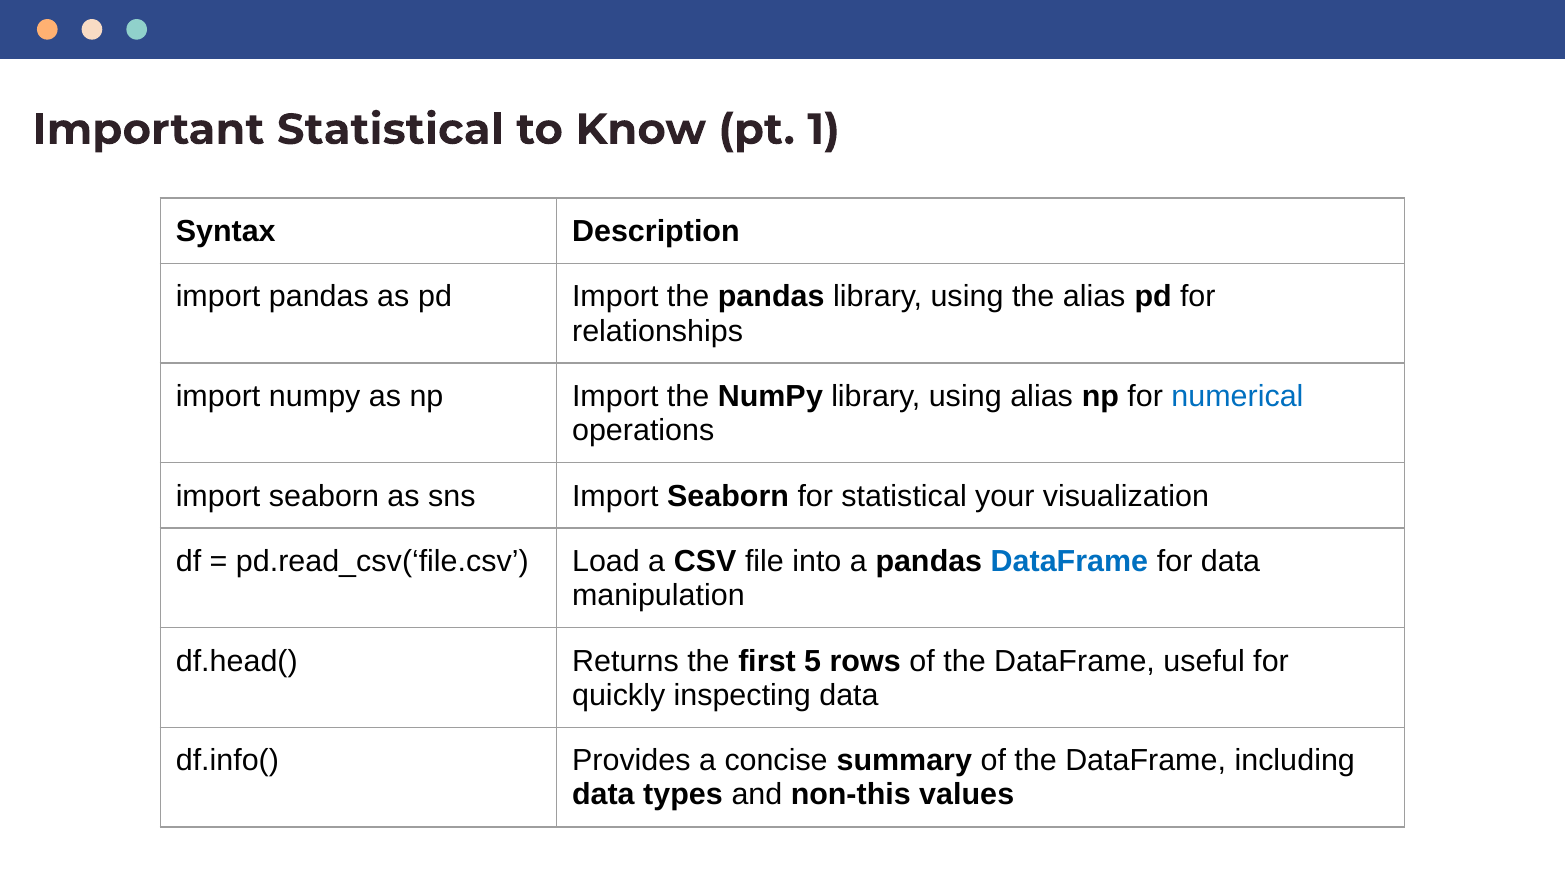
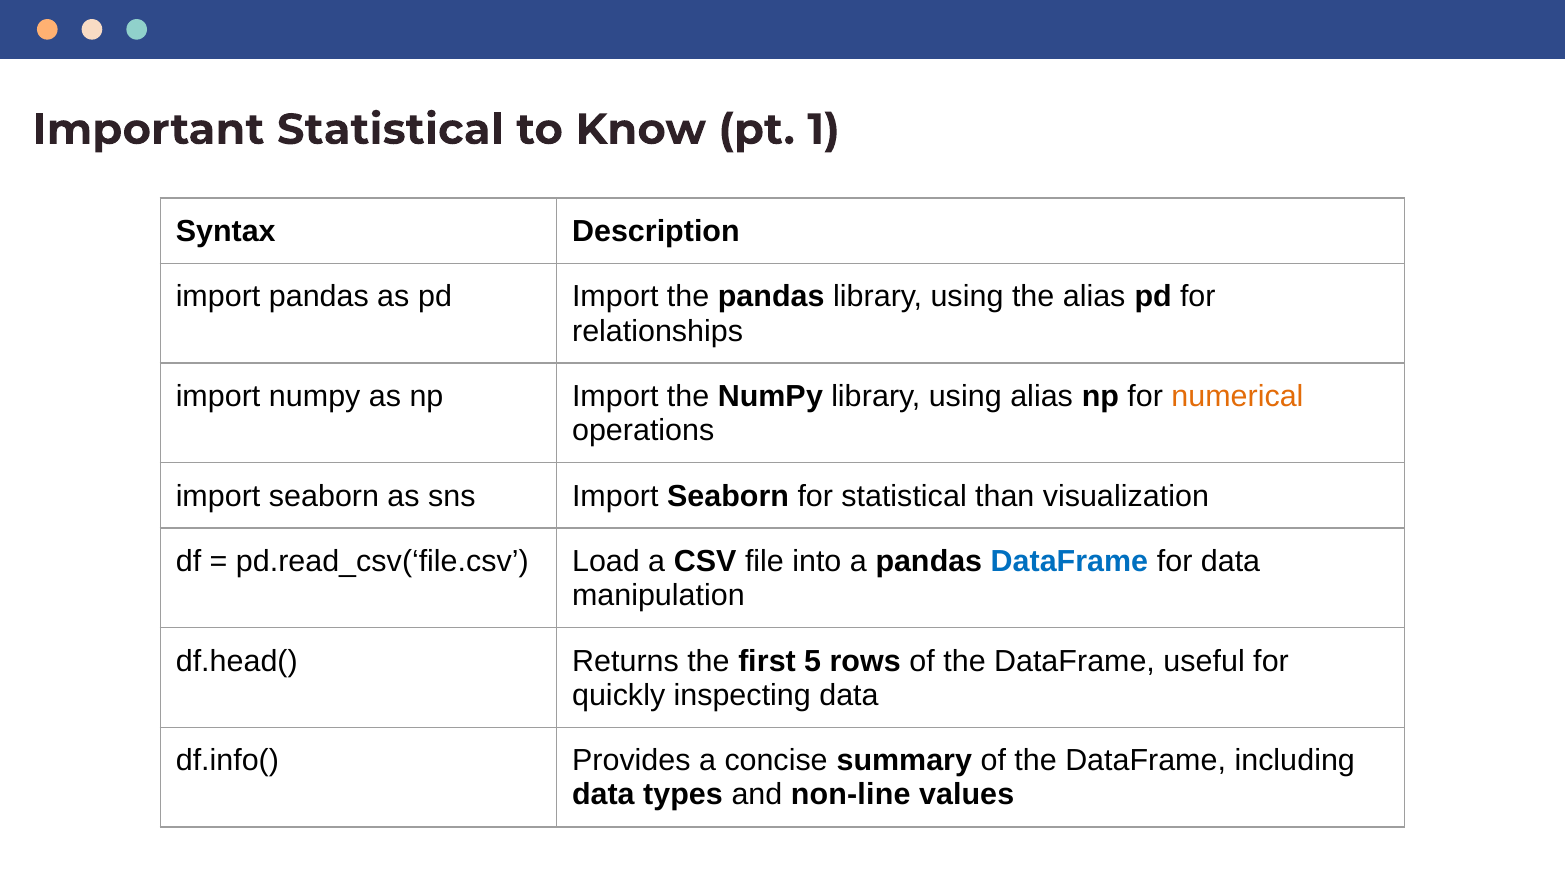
numerical colour: blue -> orange
your: your -> than
non-this: non-this -> non-line
